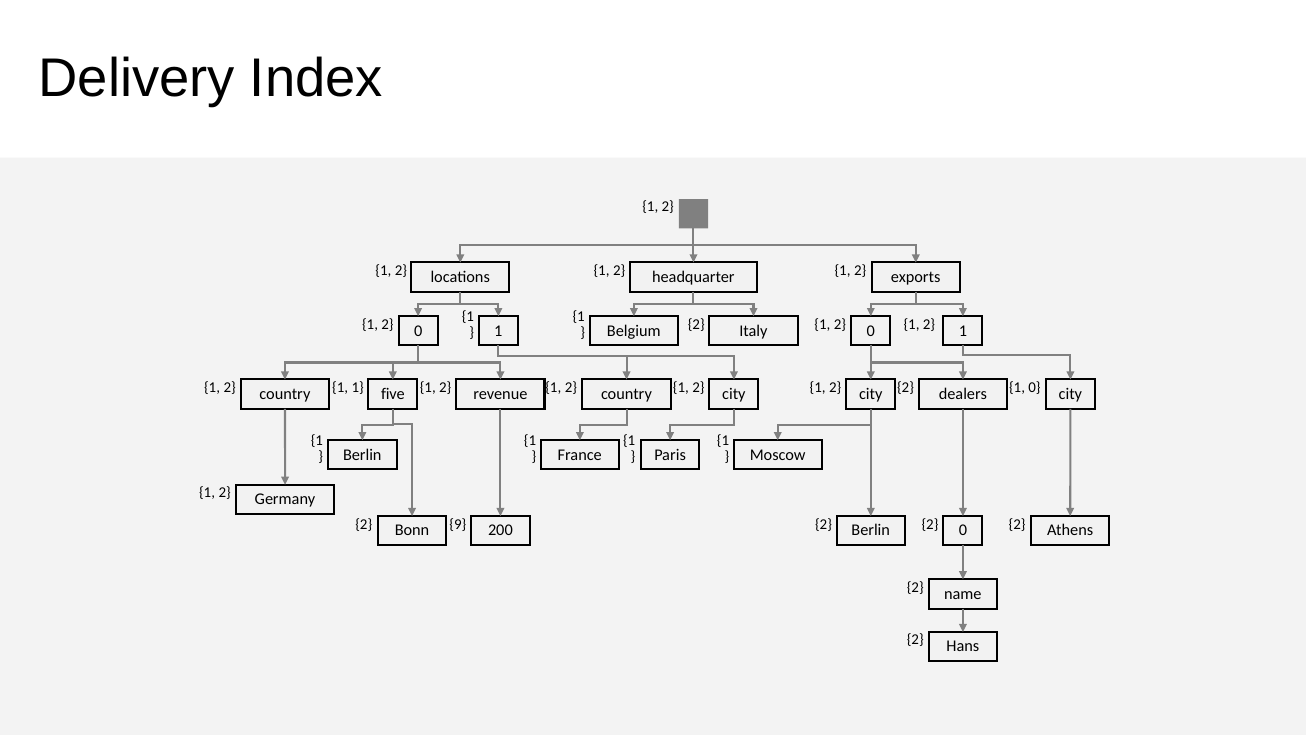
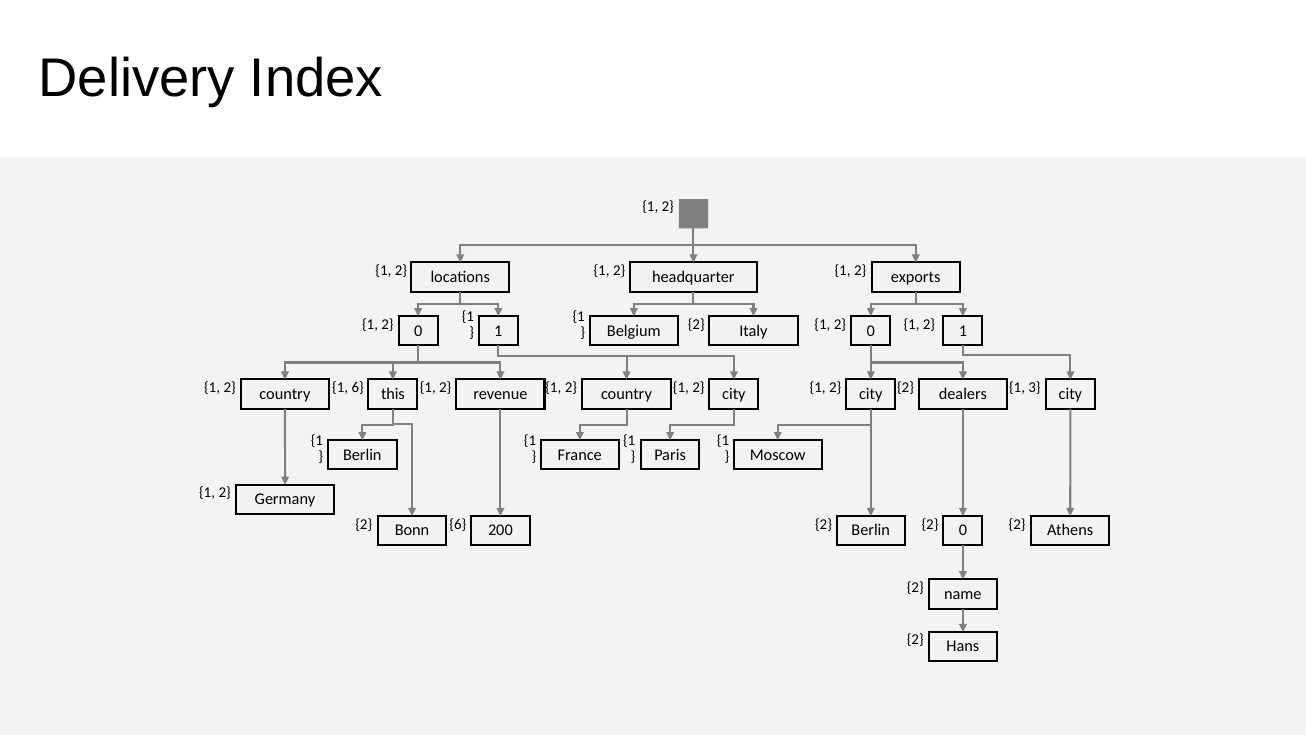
2 1 1: 1 -> 6
1 0: 0 -> 3
five: five -> this
2 9: 9 -> 6
